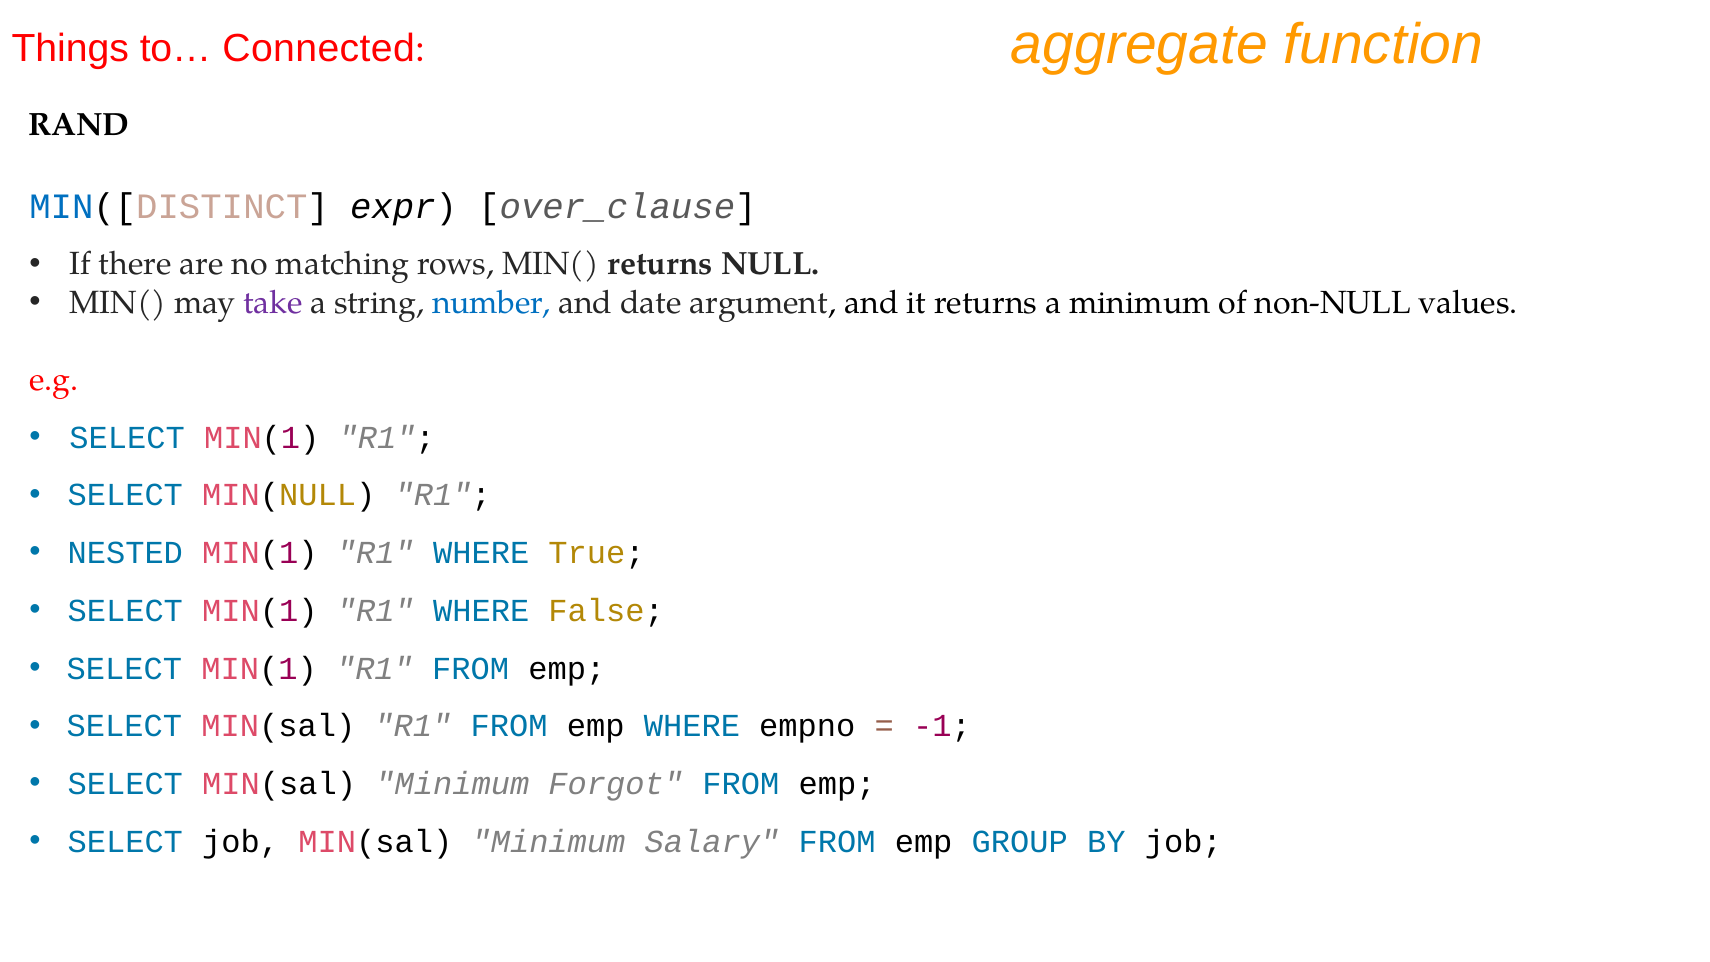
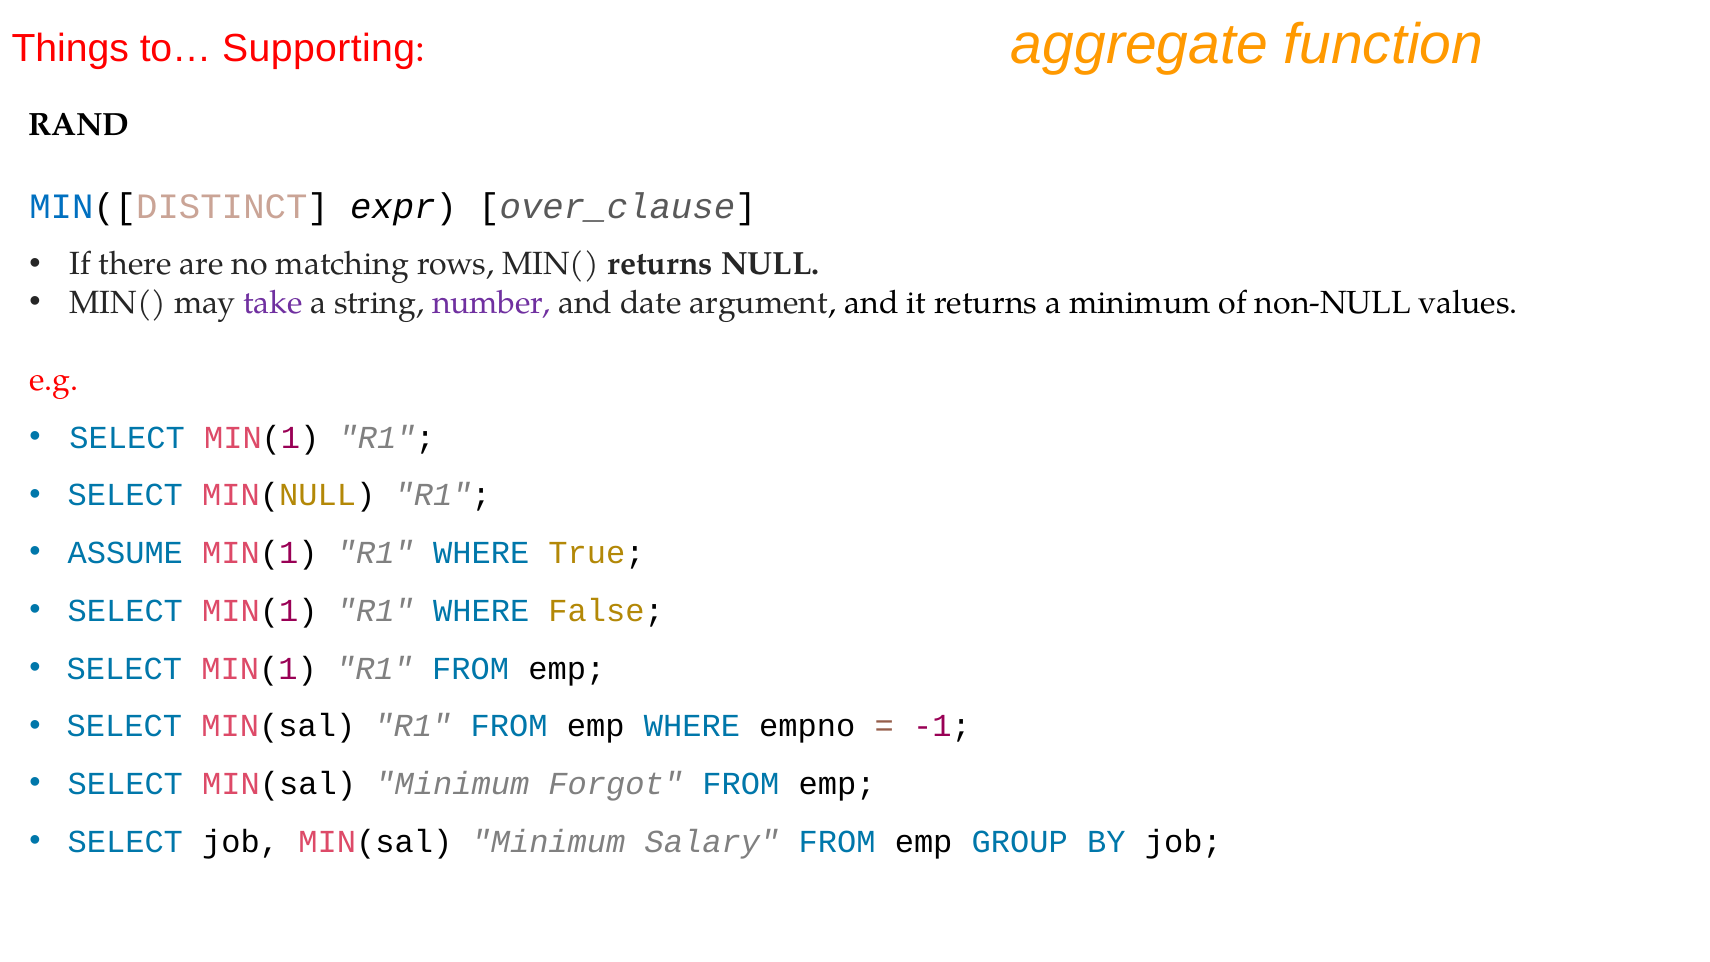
Connected: Connected -> Supporting
number colour: blue -> purple
NESTED: NESTED -> ASSUME
